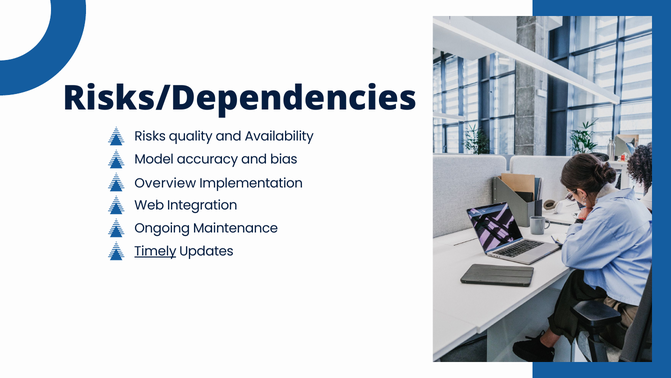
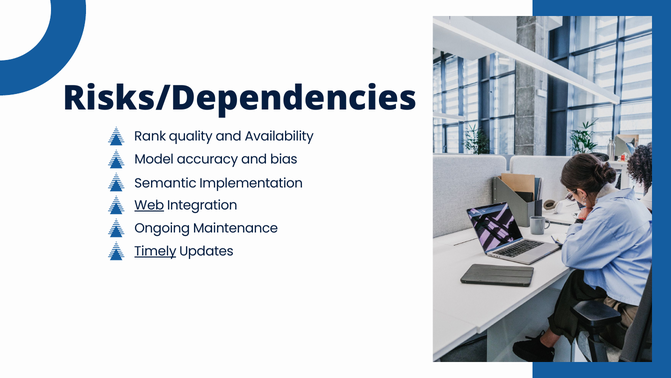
Risks: Risks -> Rank
Overview: Overview -> Semantic
Web underline: none -> present
